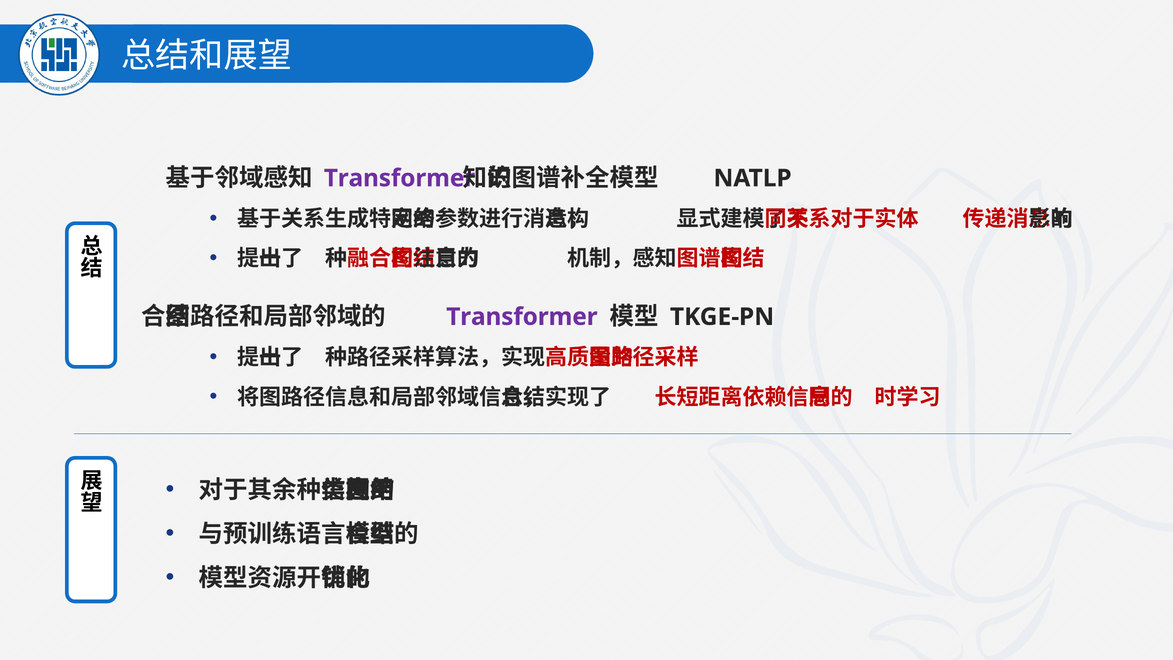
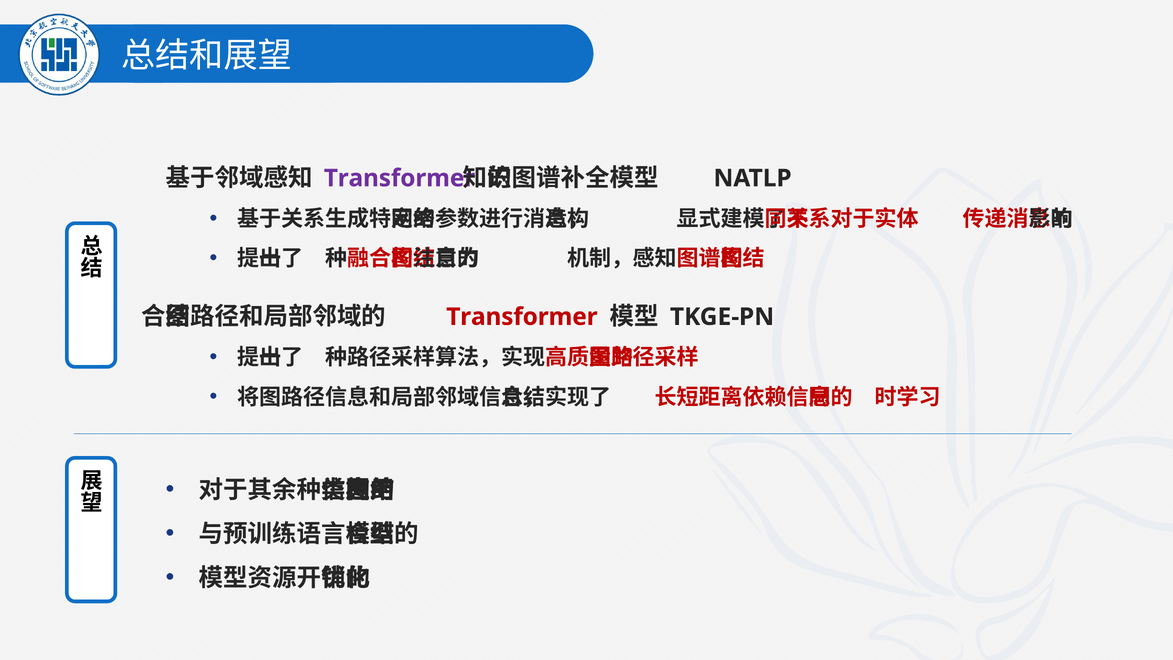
Transformer at (522, 317) colour: purple -> red
